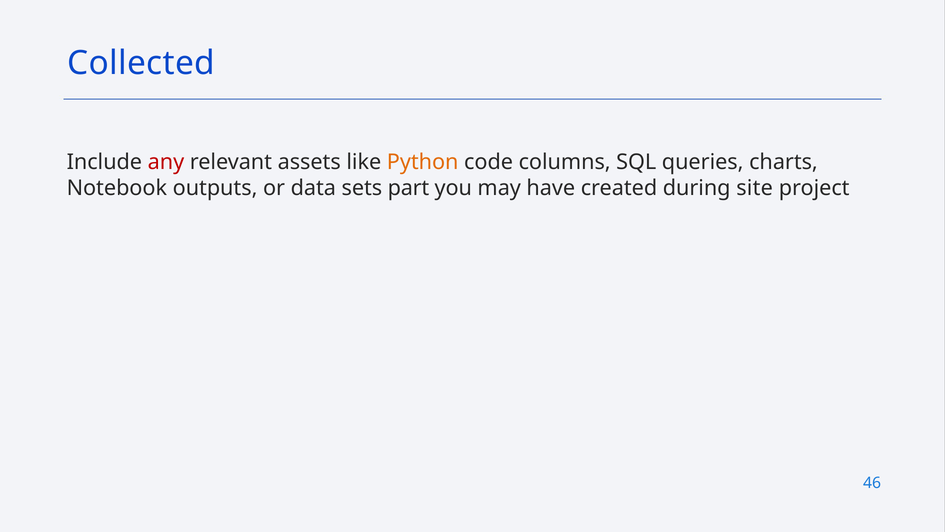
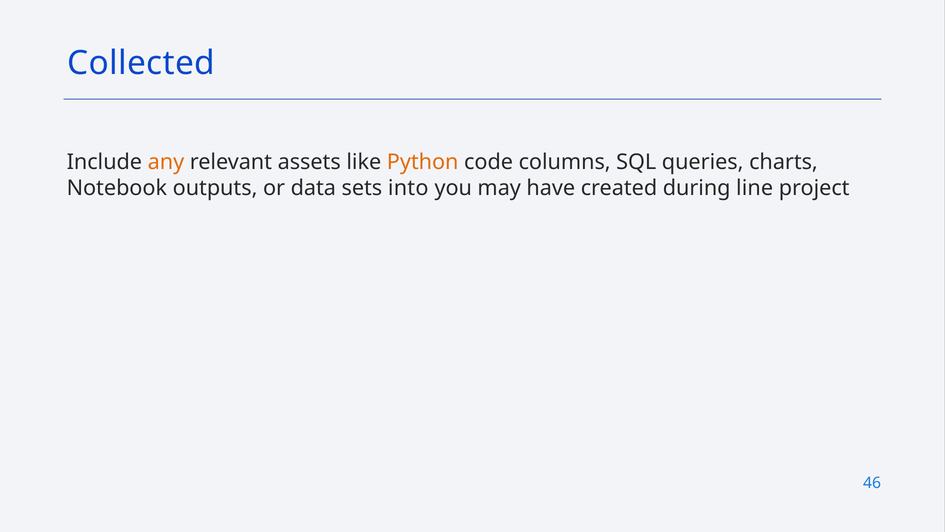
any colour: red -> orange
part: part -> into
site: site -> line
